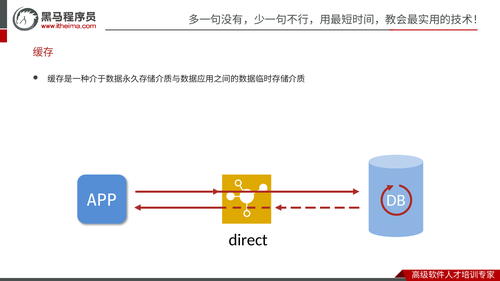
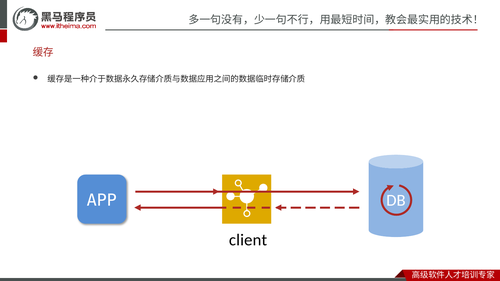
direct: direct -> client
